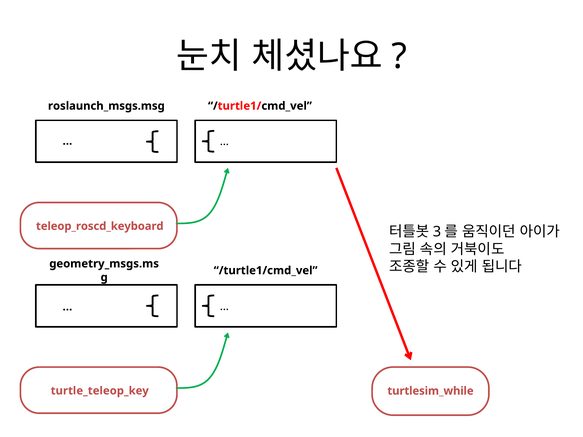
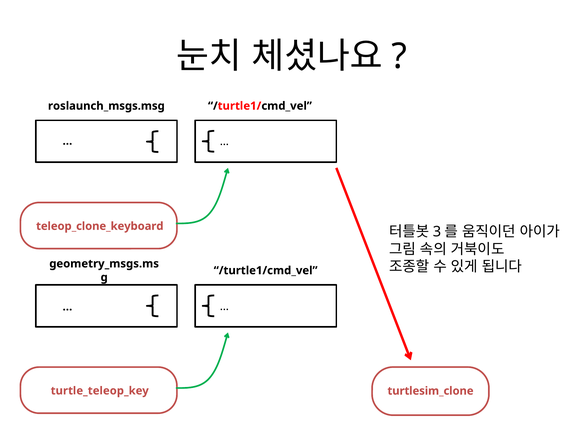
teleop_roscd_keyboard: teleop_roscd_keyboard -> teleop_clone_keyboard
turtlesim_while: turtlesim_while -> turtlesim_clone
